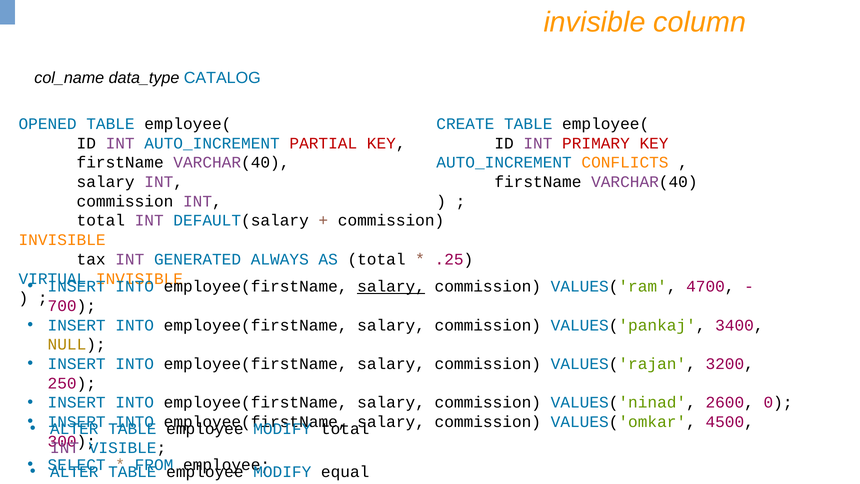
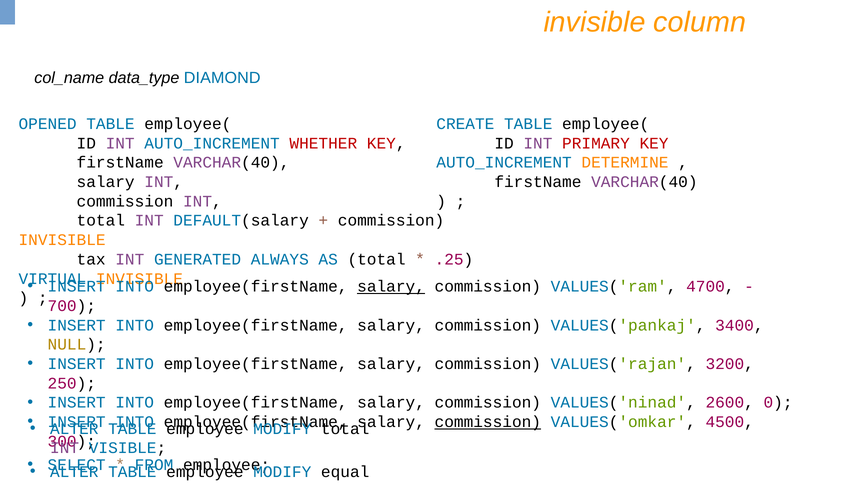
CATALOG: CATALOG -> DIAMOND
PARTIAL: PARTIAL -> WHETHER
CONFLICTS: CONFLICTS -> DETERMINE
commission at (488, 422) underline: none -> present
